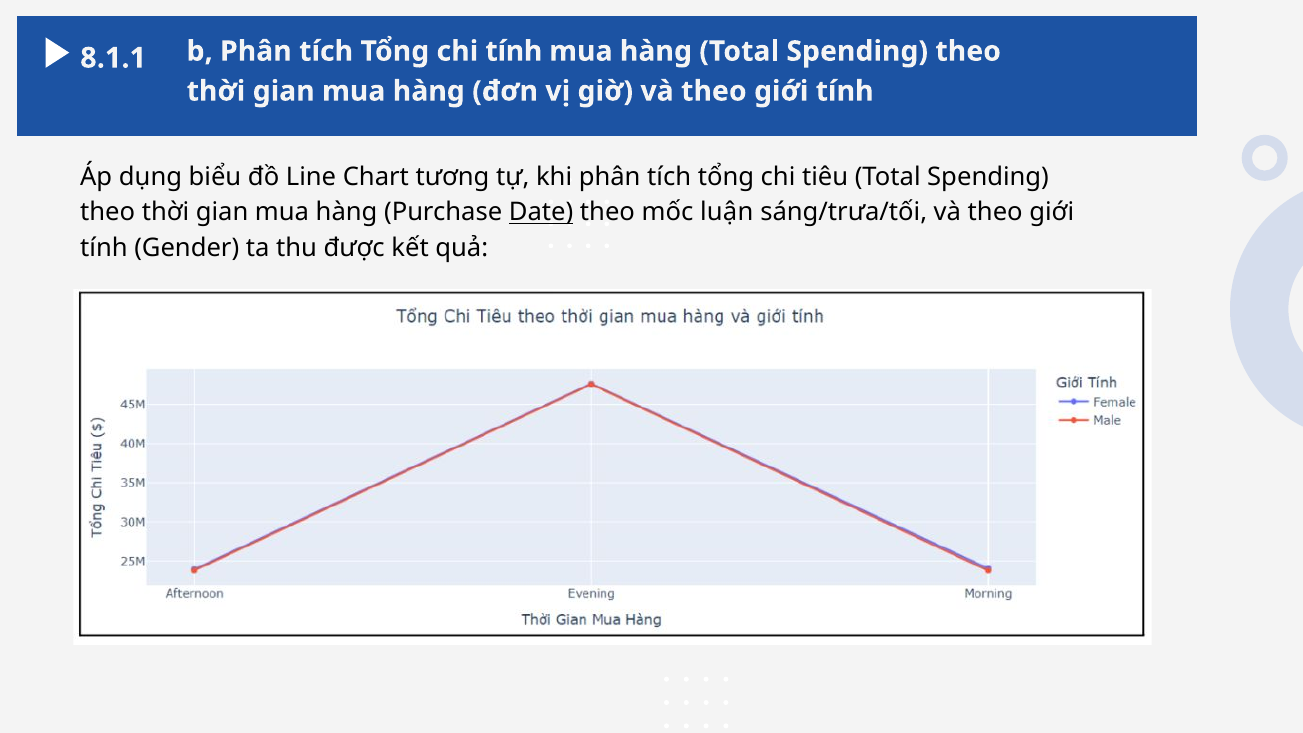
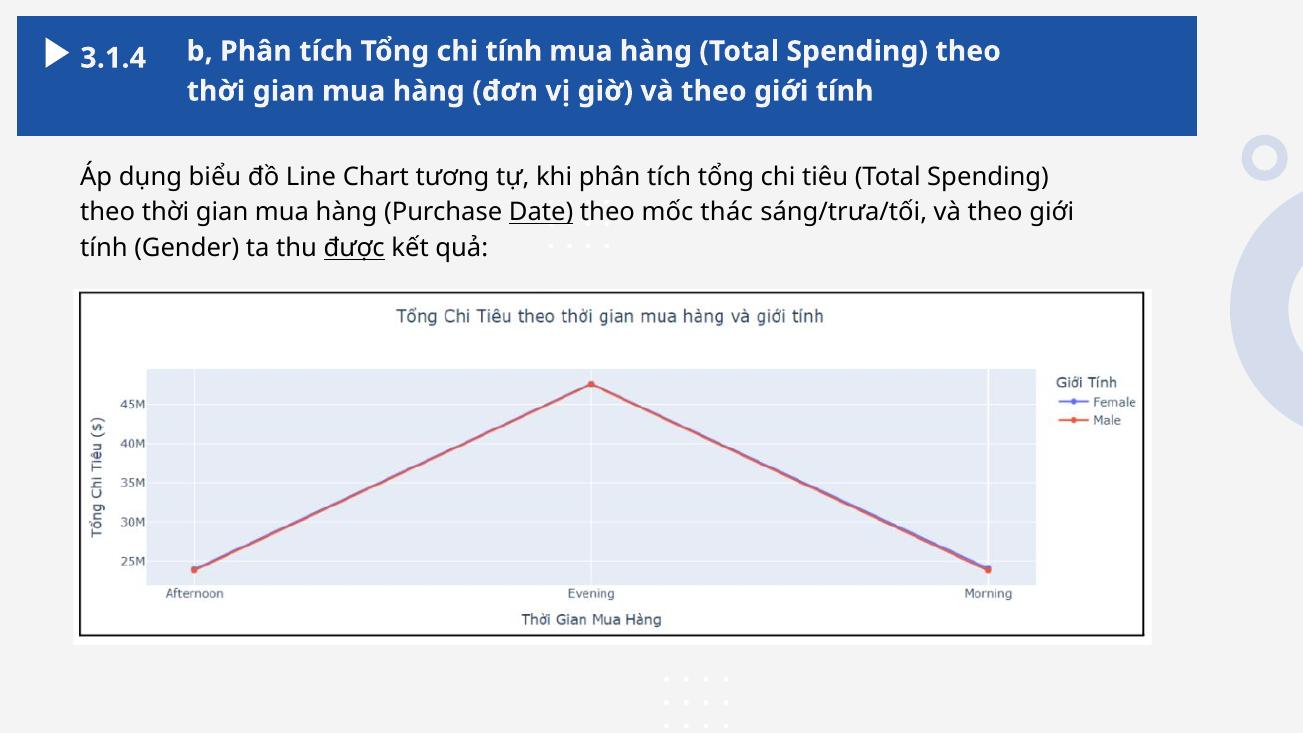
8.1.1: 8.1.1 -> 3.1.4
luận: luận -> thác
được underline: none -> present
